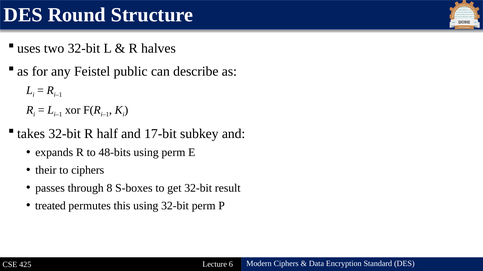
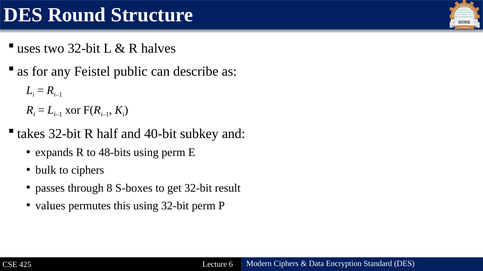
17-bit: 17-bit -> 40-bit
their: their -> bulk
treated: treated -> values
